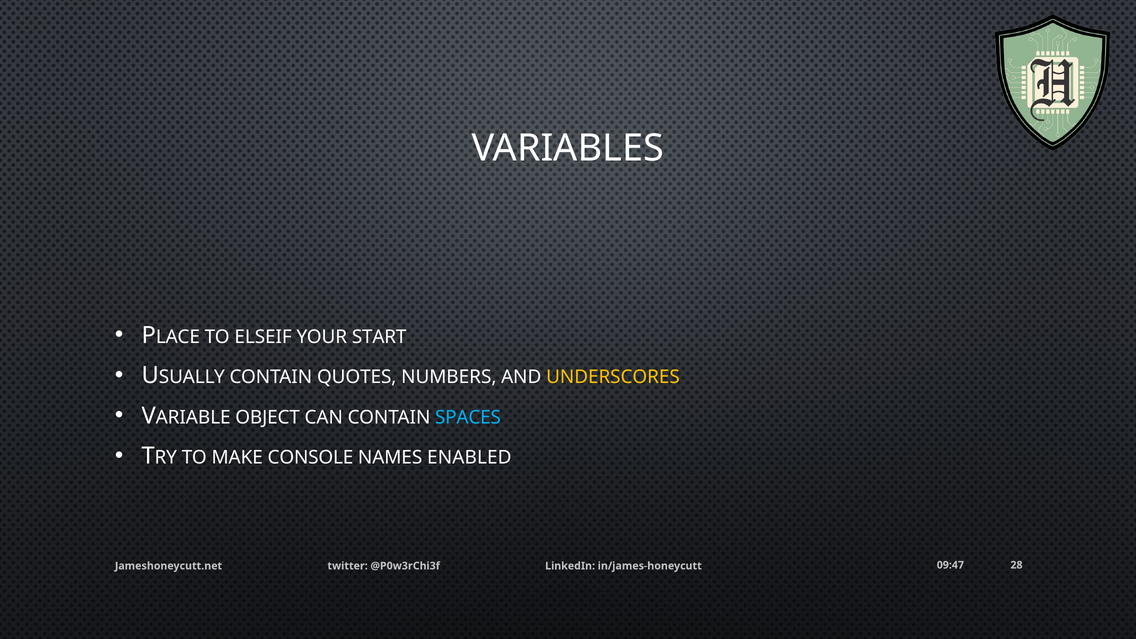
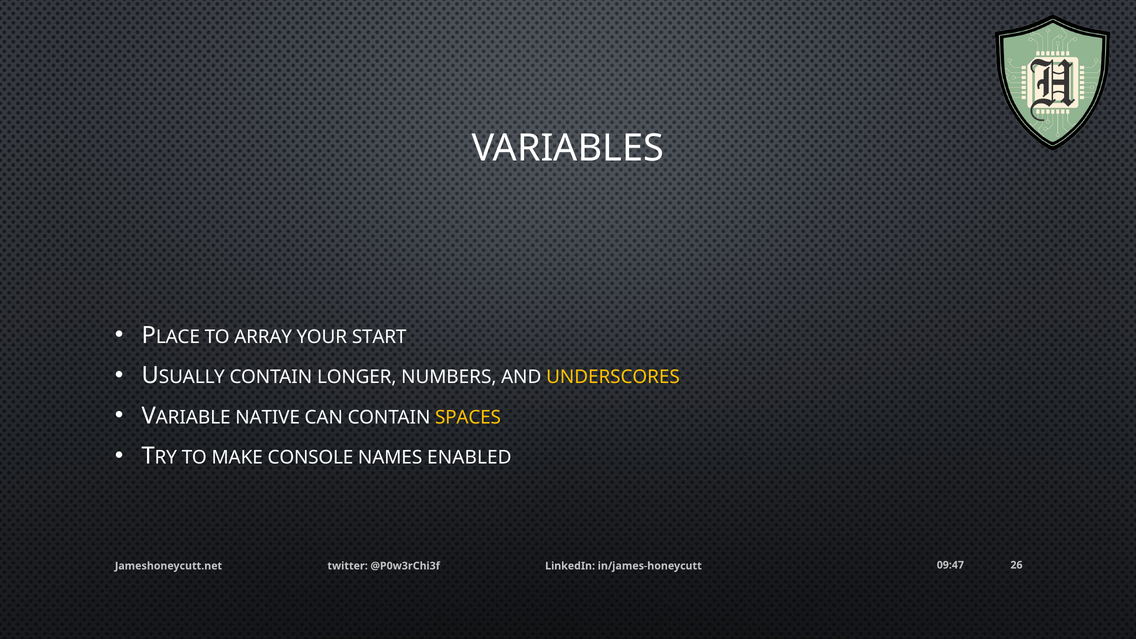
ELSEIF: ELSEIF -> ARRAY
QUOTES: QUOTES -> LONGER
OBJECT: OBJECT -> NATIVE
SPACES colour: light blue -> yellow
28: 28 -> 26
